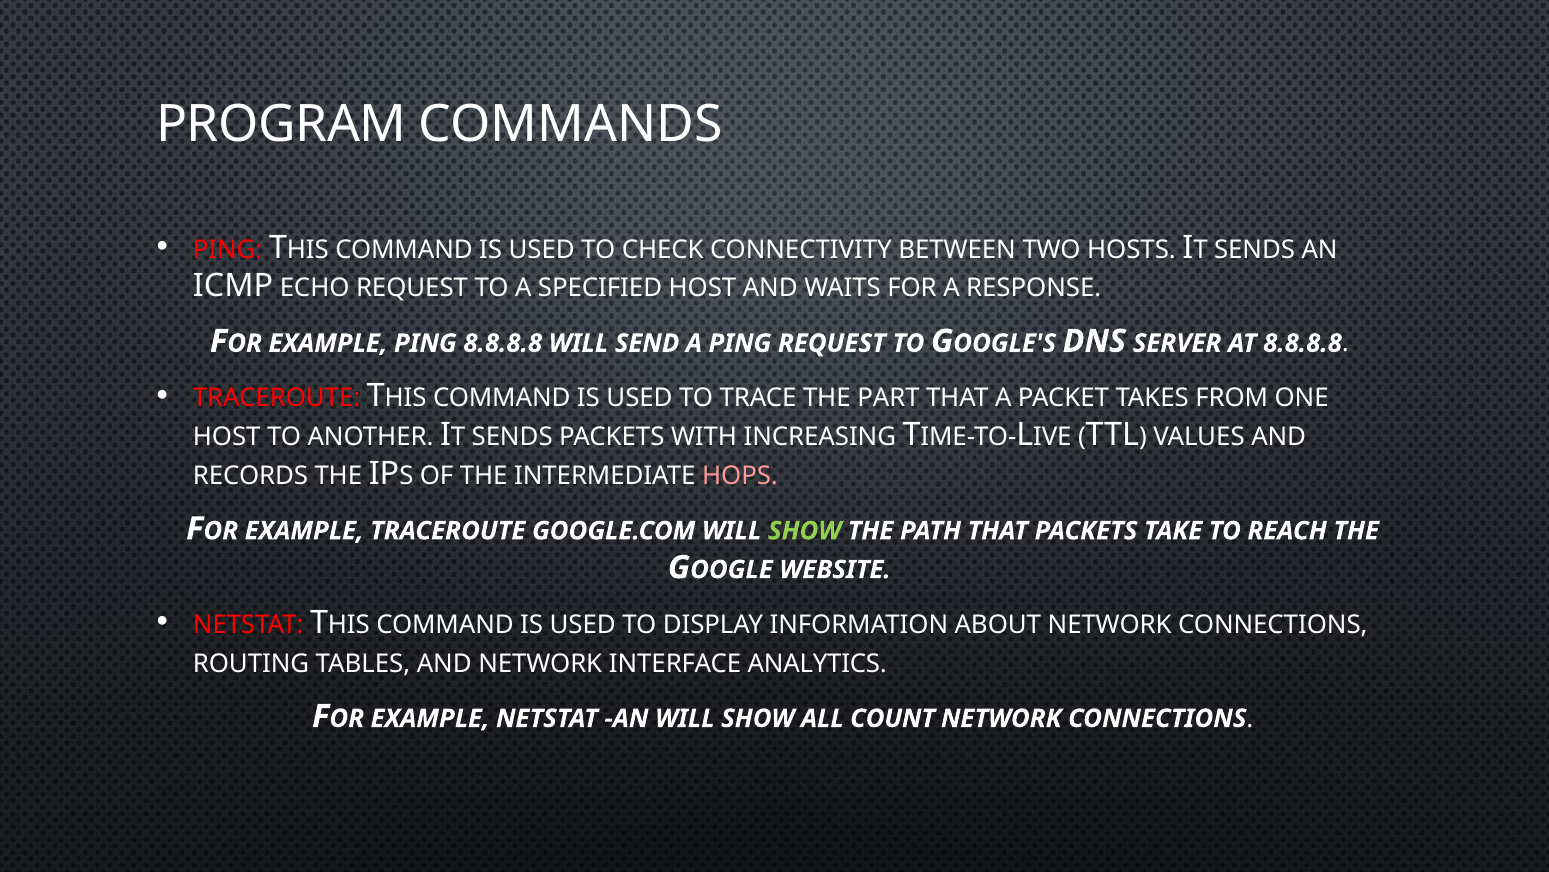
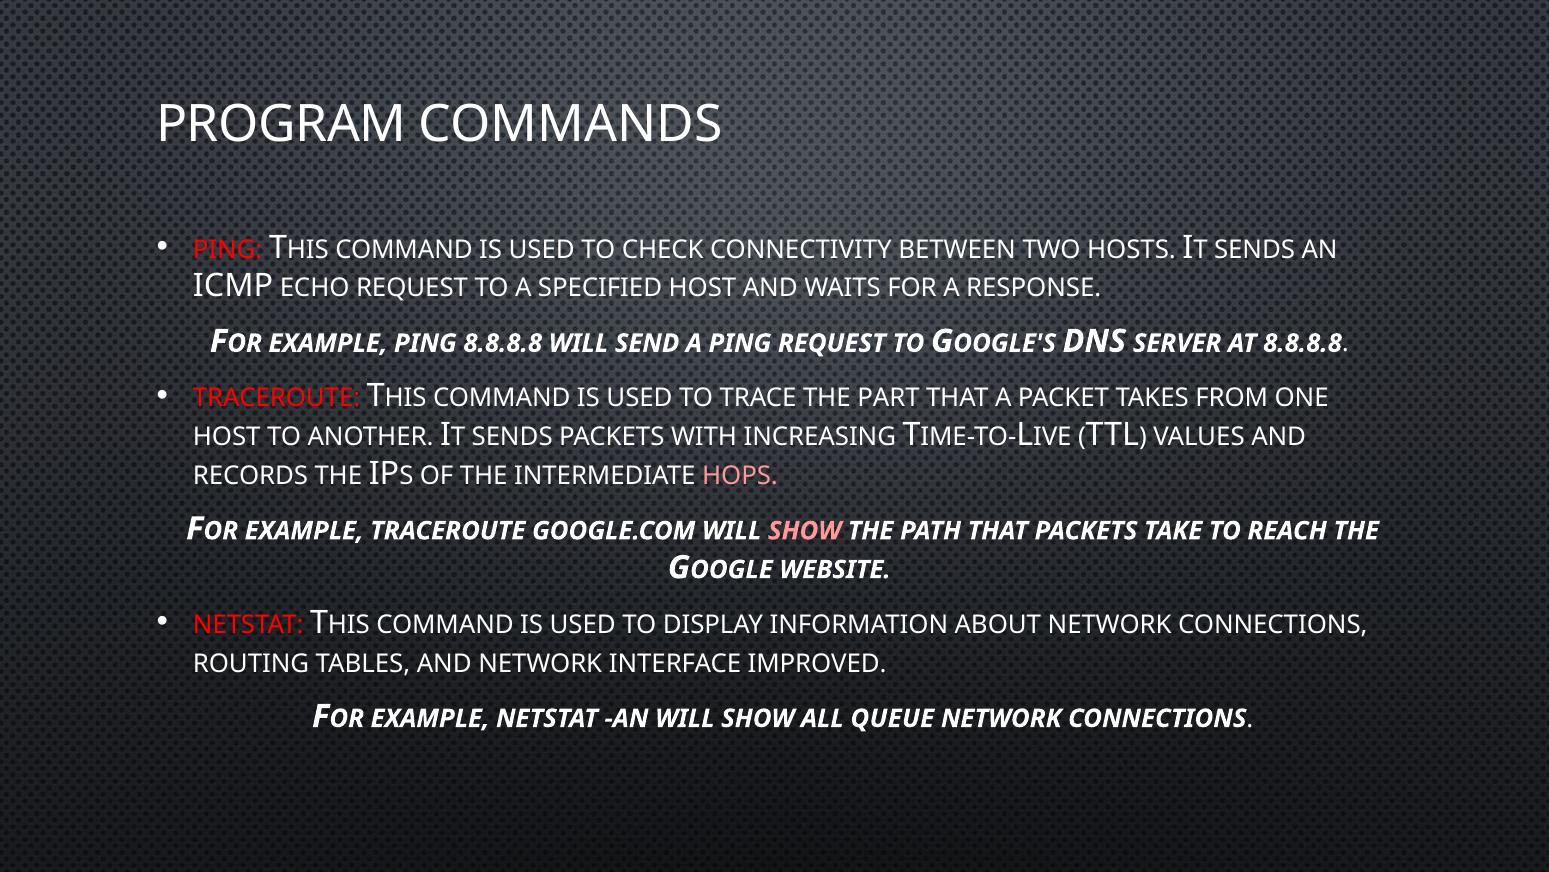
SHOW at (805, 531) colour: light green -> pink
ANALYTICS: ANALYTICS -> IMPROVED
COUNT: COUNT -> QUEUE
